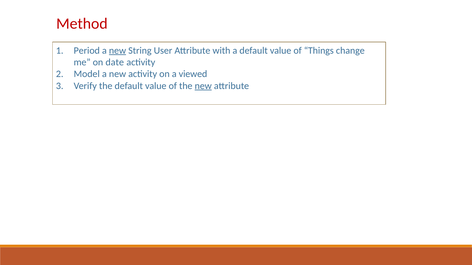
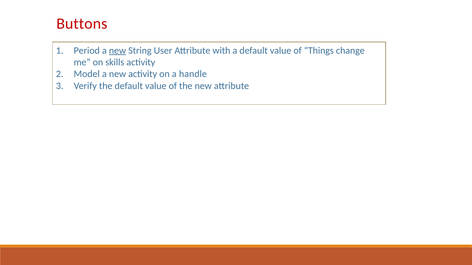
Method: Method -> Buttons
date: date -> skills
viewed: viewed -> handle
new at (203, 86) underline: present -> none
